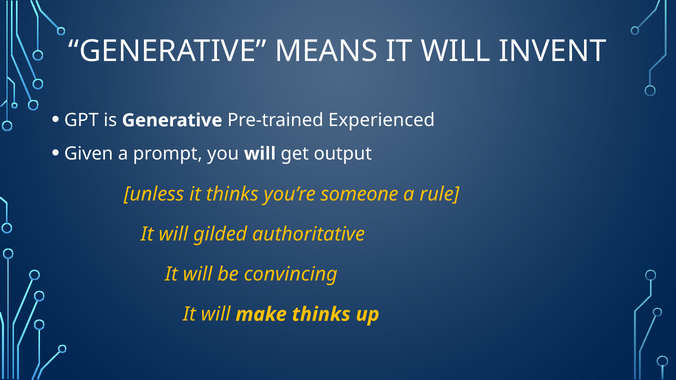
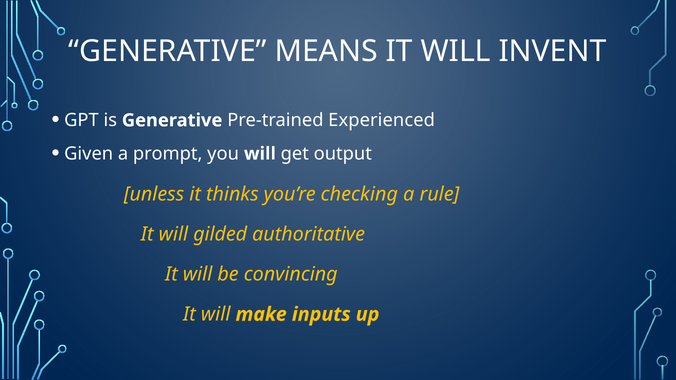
someone: someone -> checking
make thinks: thinks -> inputs
